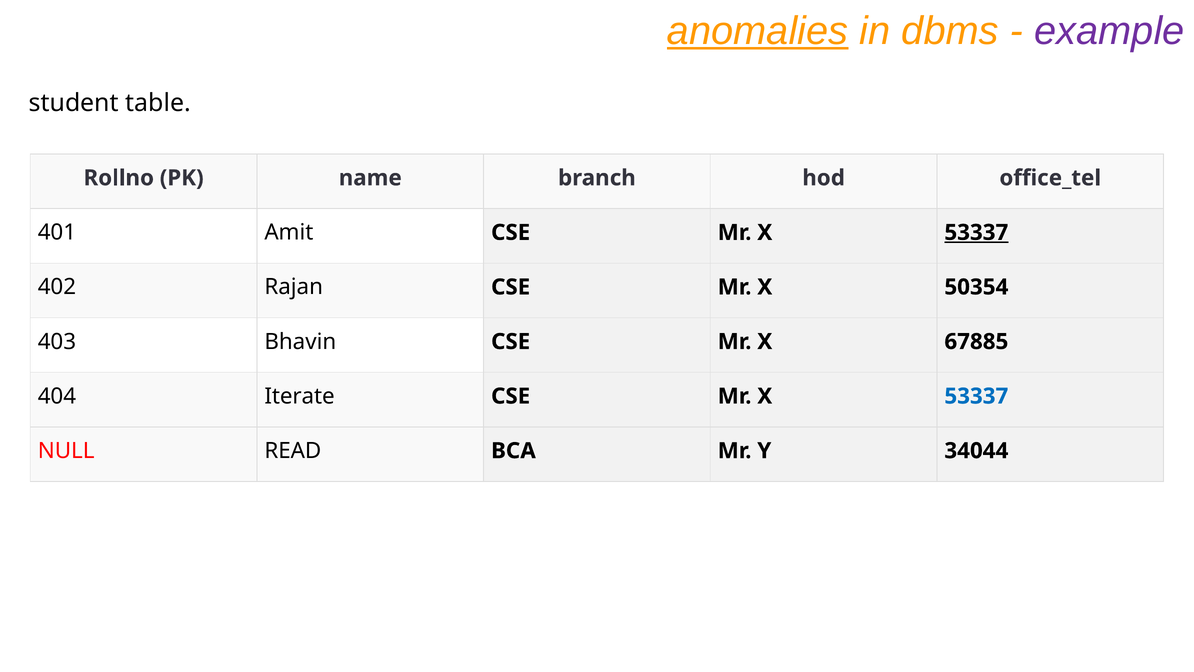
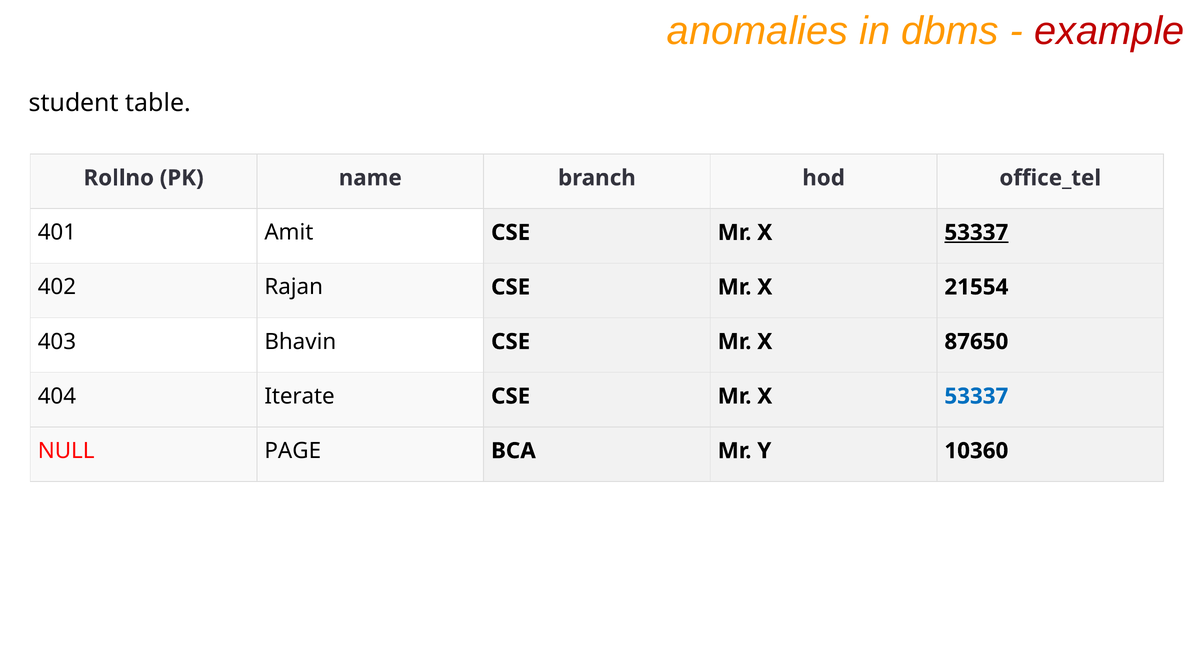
anomalies underline: present -> none
example colour: purple -> red
50354: 50354 -> 21554
67885: 67885 -> 87650
READ: READ -> PAGE
34044: 34044 -> 10360
